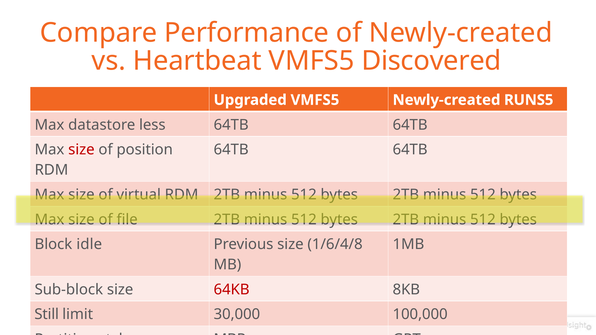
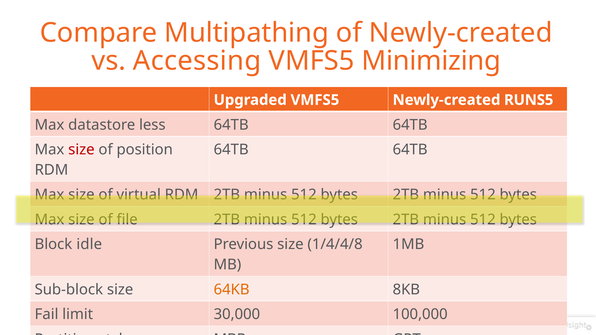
Performance: Performance -> Multipathing
Heartbeat: Heartbeat -> Accessing
Discovered: Discovered -> Minimizing
1/6/4/8: 1/6/4/8 -> 1/4/4/8
64KB colour: red -> orange
Still: Still -> Fail
